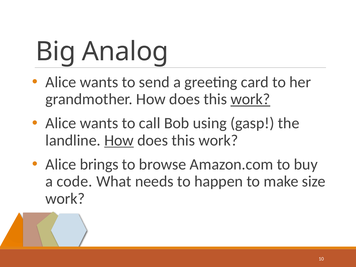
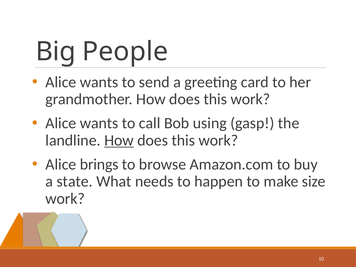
Analog: Analog -> People
work at (250, 99) underline: present -> none
code: code -> state
